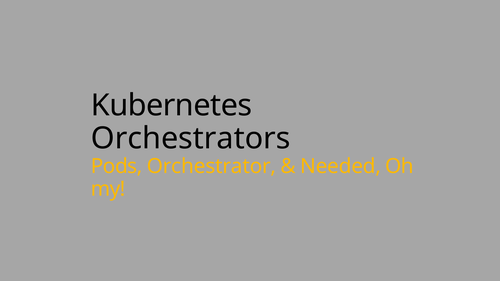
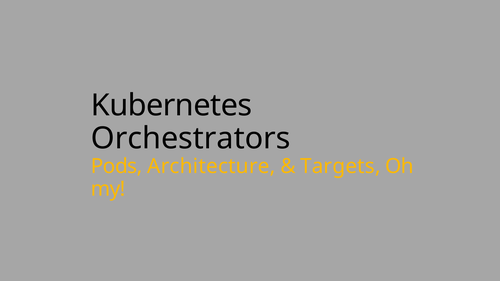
Orchestrator: Orchestrator -> Architecture
Needed: Needed -> Targets
